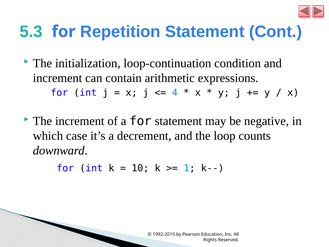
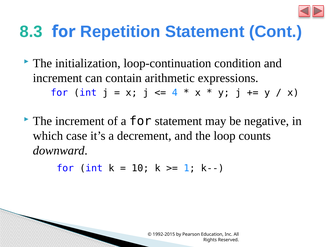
5.3: 5.3 -> 8.3
